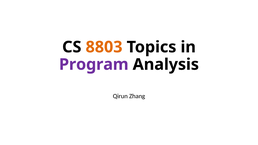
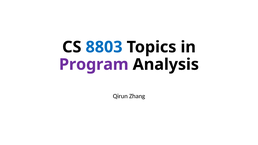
8803 colour: orange -> blue
